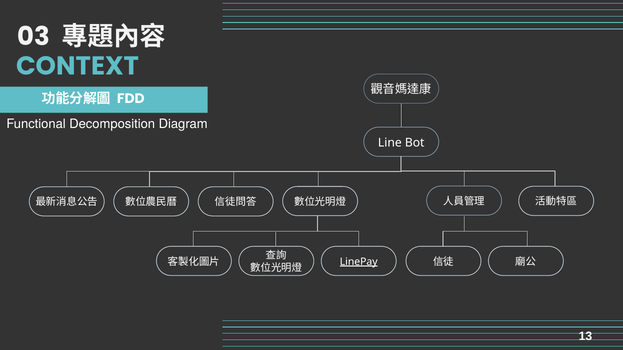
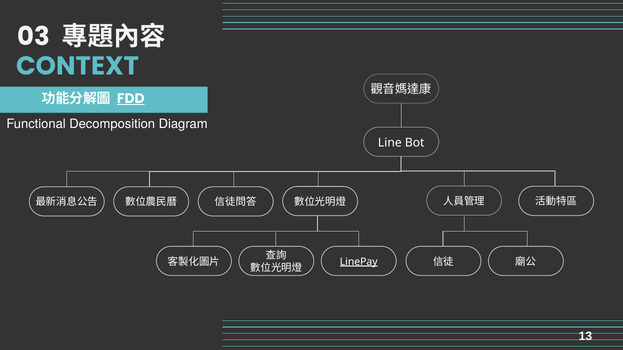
FDD underline: none -> present
